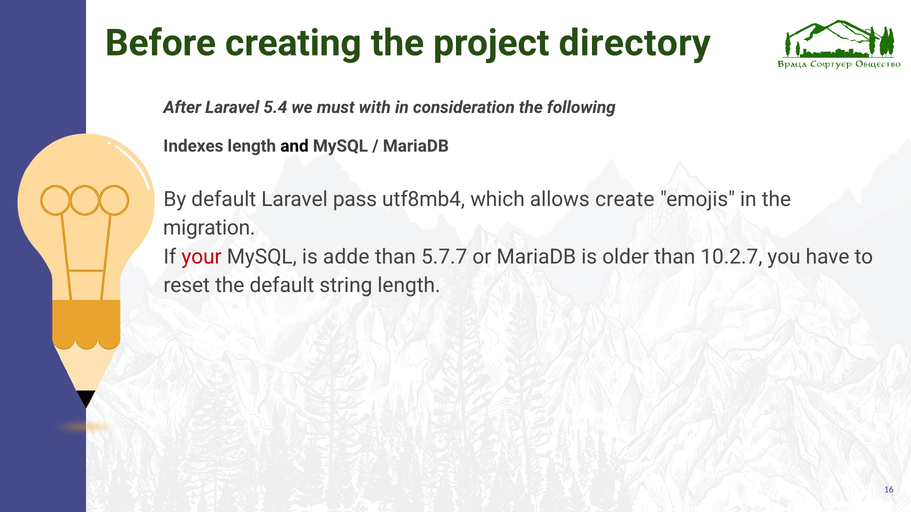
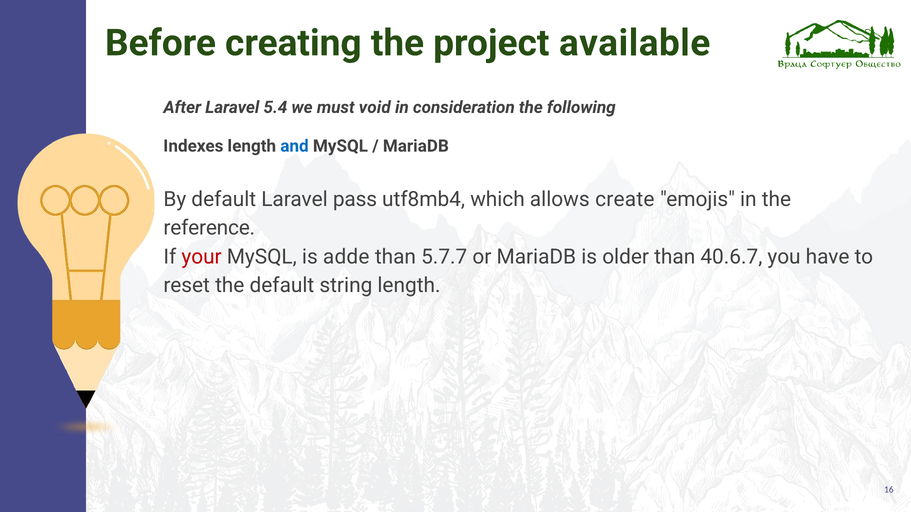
directory: directory -> available
with: with -> void
and colour: black -> blue
migration: migration -> reference
10.2.7: 10.2.7 -> 40.6.7
